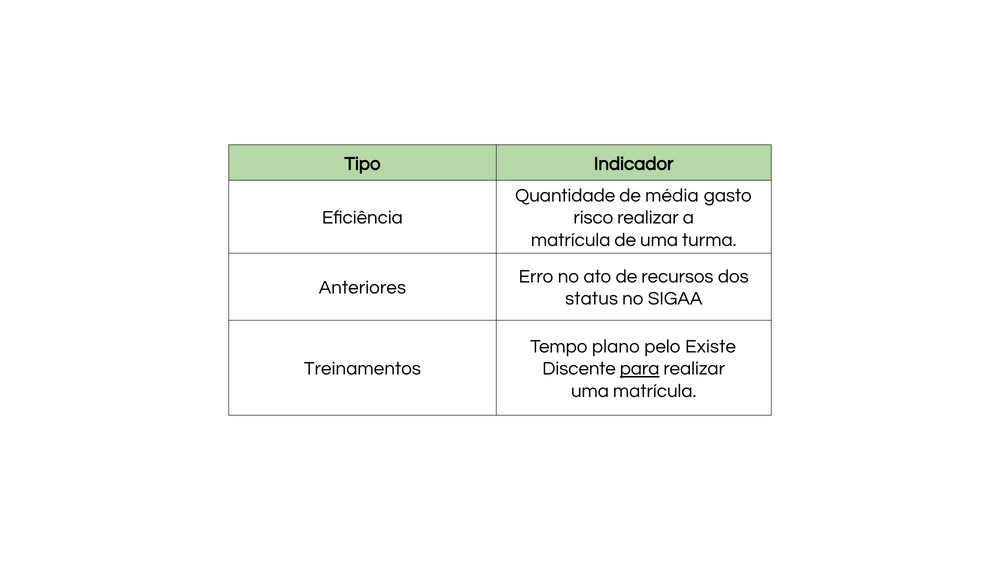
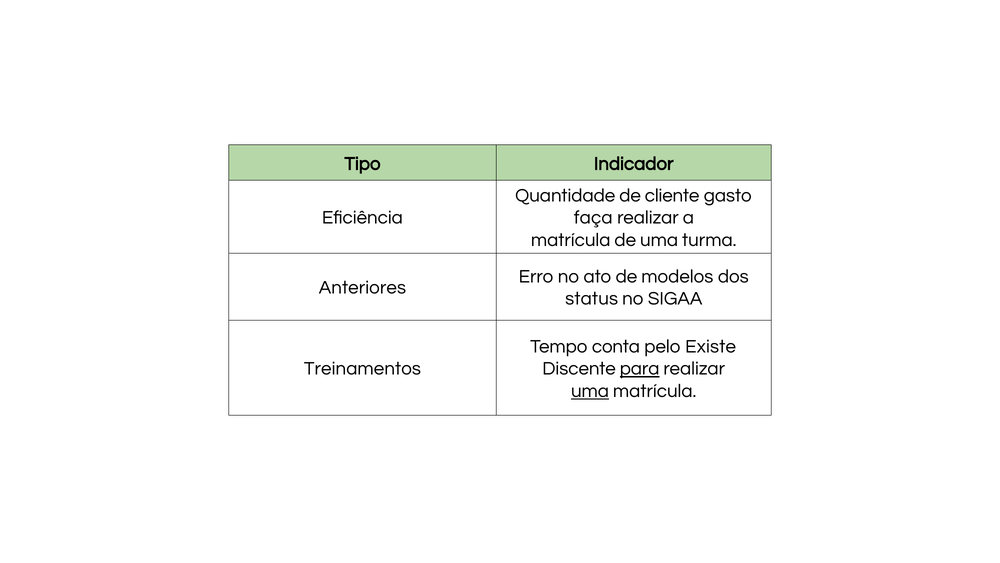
média: média -> cliente
risco: risco -> faça
recursos: recursos -> modelos
plano: plano -> conta
uma at (590, 391) underline: none -> present
